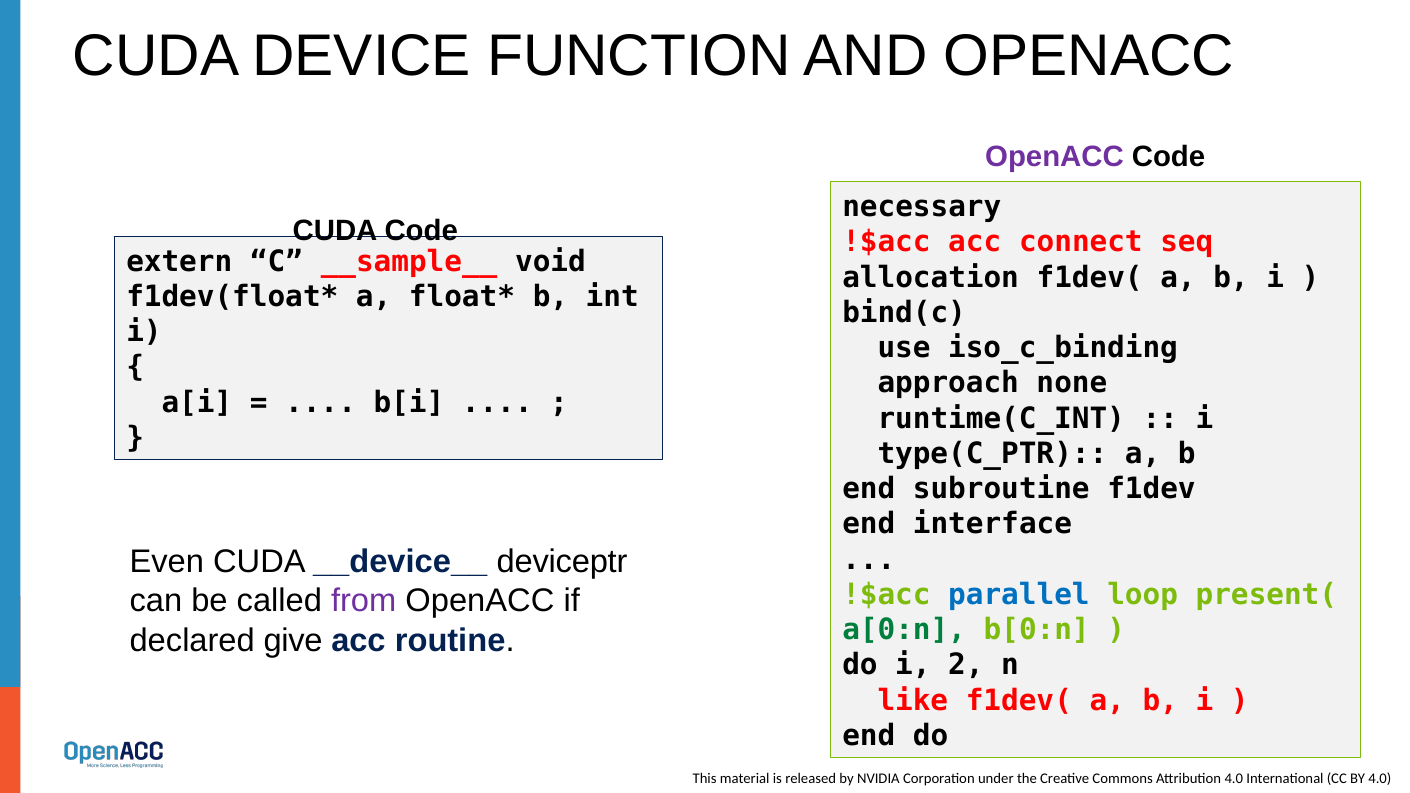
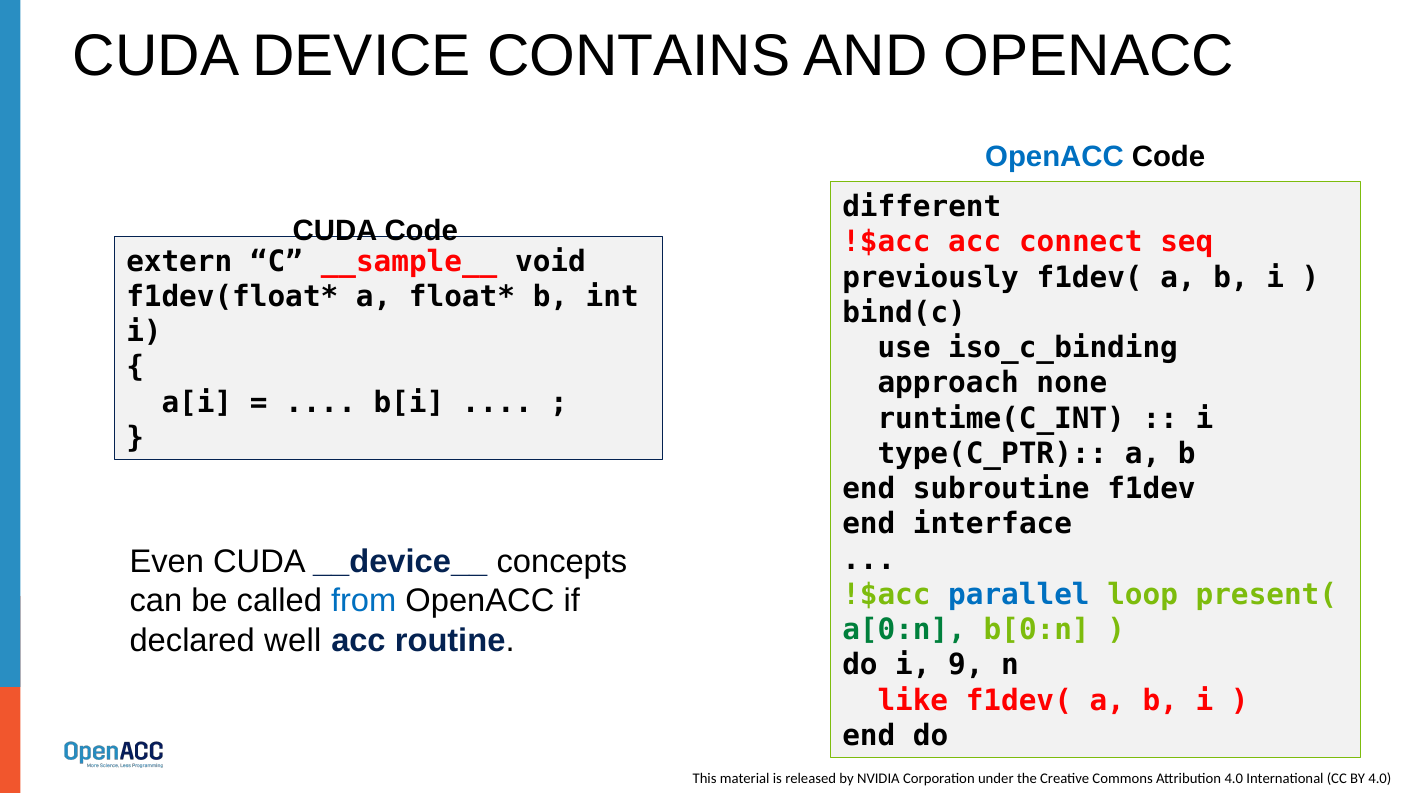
FUNCTION: FUNCTION -> CONTAINS
OpenACC at (1055, 157) colour: purple -> blue
necessary: necessary -> different
allocation: allocation -> previously
deviceptr: deviceptr -> concepts
from colour: purple -> blue
give: give -> well
2: 2 -> 9
